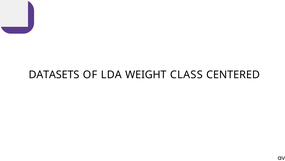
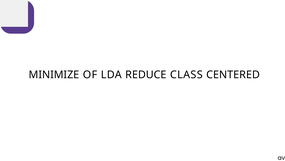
DATASETS: DATASETS -> MINIMIZE
WEIGHT: WEIGHT -> REDUCE
